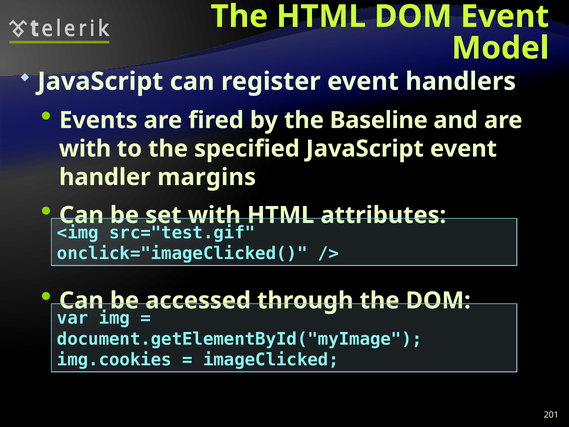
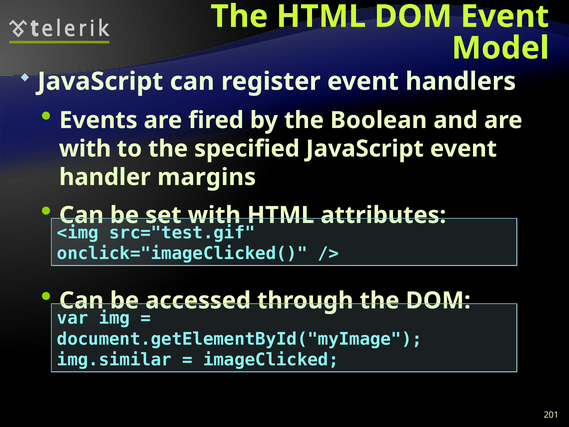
Baseline: Baseline -> Boolean
img.cookies: img.cookies -> img.similar
